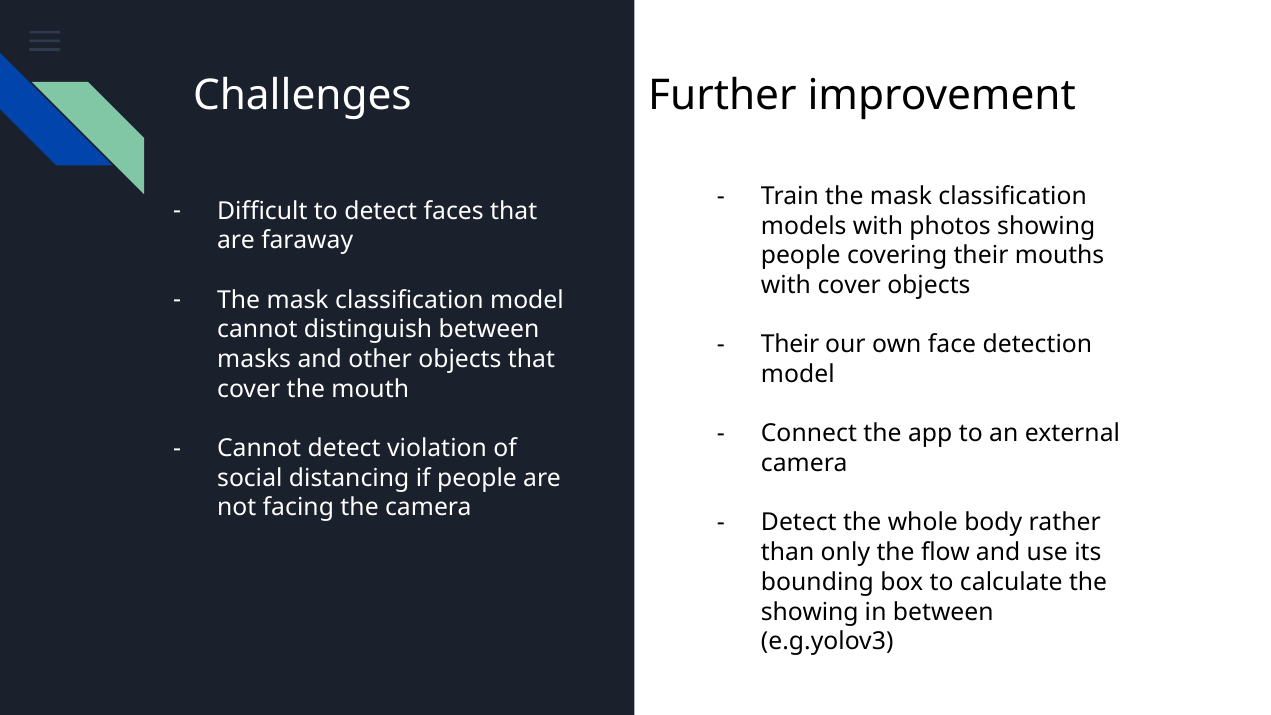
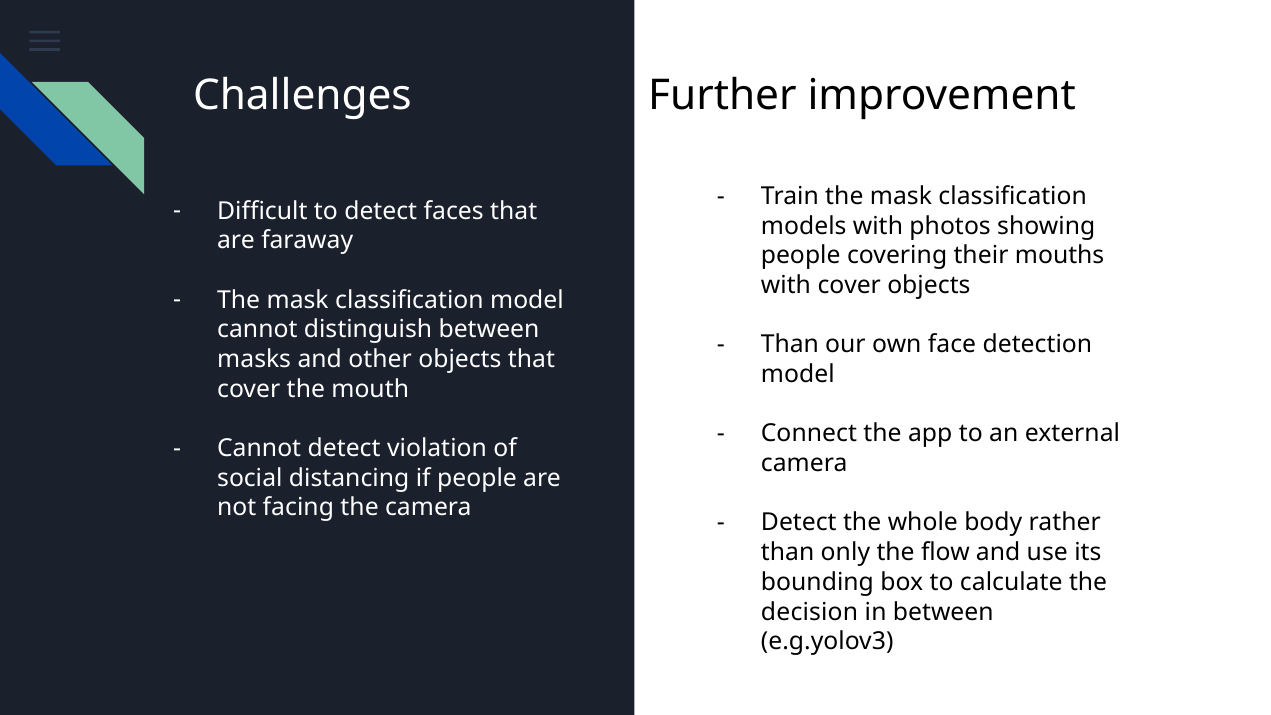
Their at (790, 345): Their -> Than
showing at (810, 612): showing -> decision
